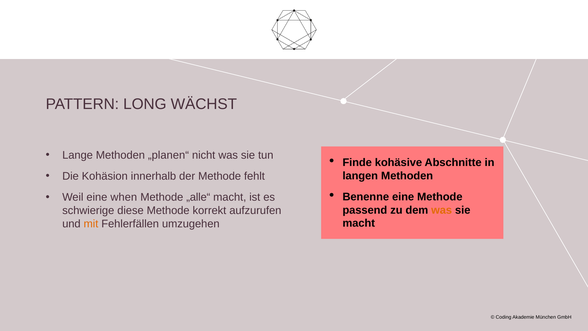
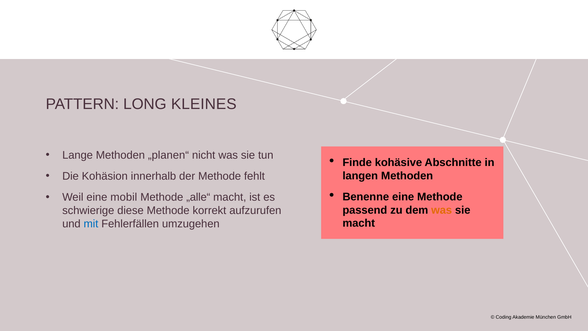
WÄCHST: WÄCHST -> KLEINES
when: when -> mobil
mit colour: orange -> blue
